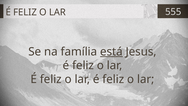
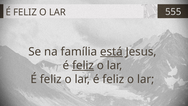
feliz at (83, 65) underline: none -> present
